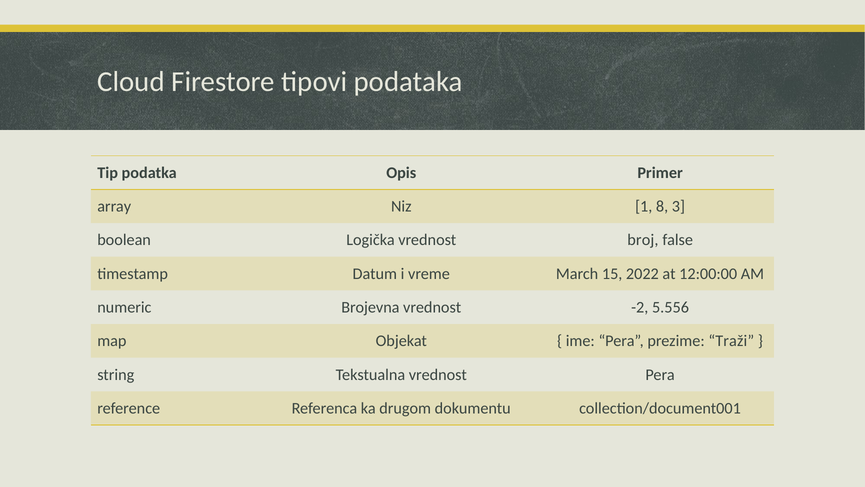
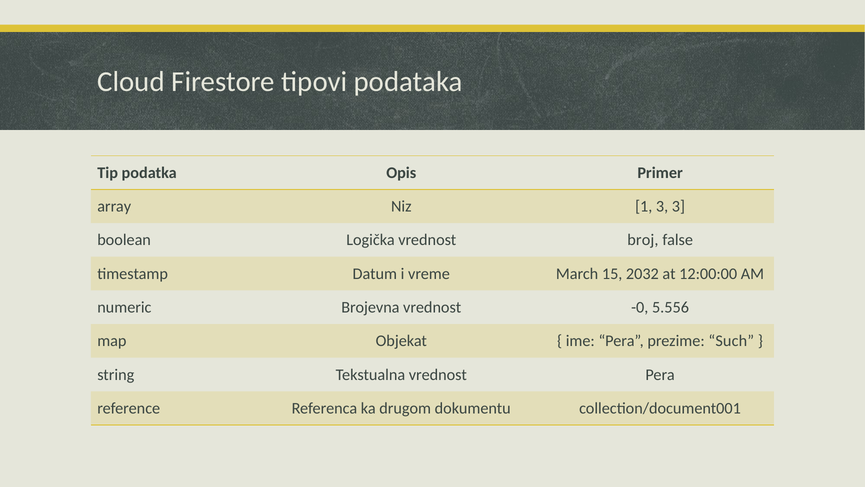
1 8: 8 -> 3
2022: 2022 -> 2032
-2: -2 -> -0
Traži: Traži -> Such
